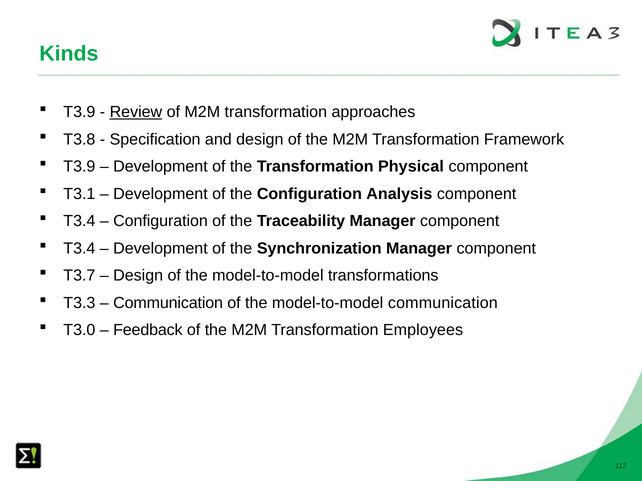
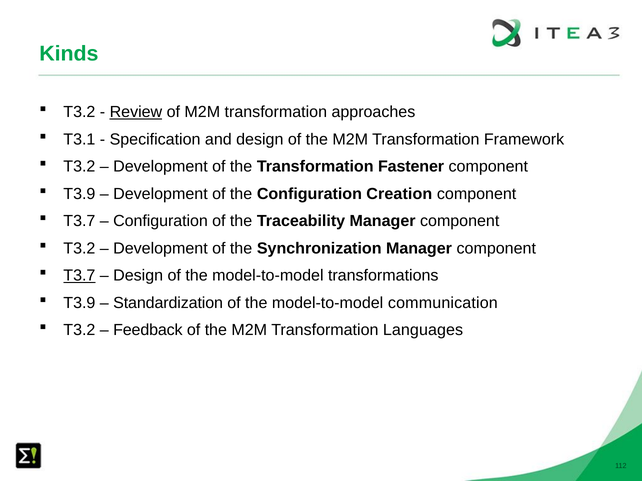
T3.9 at (79, 112): T3.9 -> T3.2
T3.8: T3.8 -> T3.1
T3.9 at (79, 167): T3.9 -> T3.2
Physical: Physical -> Fastener
T3.1 at (79, 194): T3.1 -> T3.9
Analysis: Analysis -> Creation
T3.4 at (79, 221): T3.4 -> T3.7
T3.4 at (79, 249): T3.4 -> T3.2
T3.7 at (79, 276) underline: none -> present
T3.3 at (79, 303): T3.3 -> T3.9
Communication at (168, 303): Communication -> Standardization
T3.0 at (79, 330): T3.0 -> T3.2
Employees: Employees -> Languages
